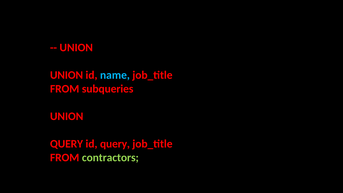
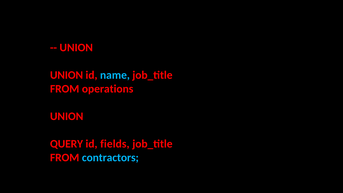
subqueries: subqueries -> operations
id query: query -> fields
contractors colour: light green -> light blue
